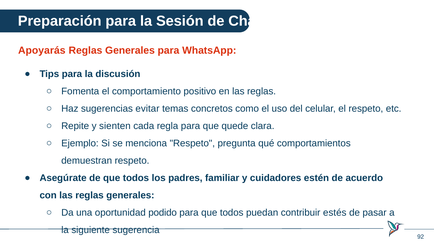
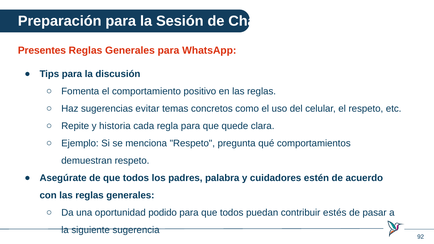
Apoyarás: Apoyarás -> Presentes
sienten: sienten -> historia
familiar: familiar -> palabra
